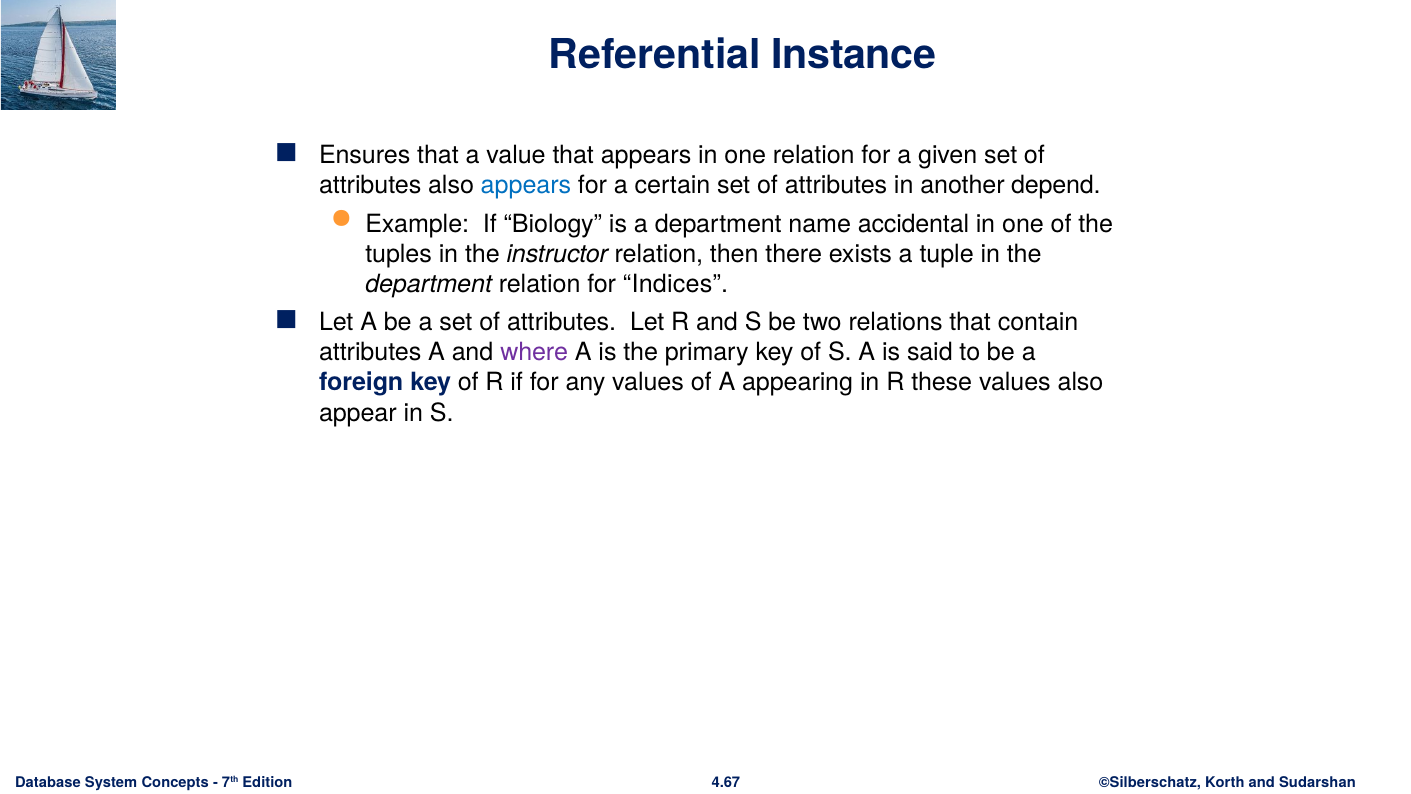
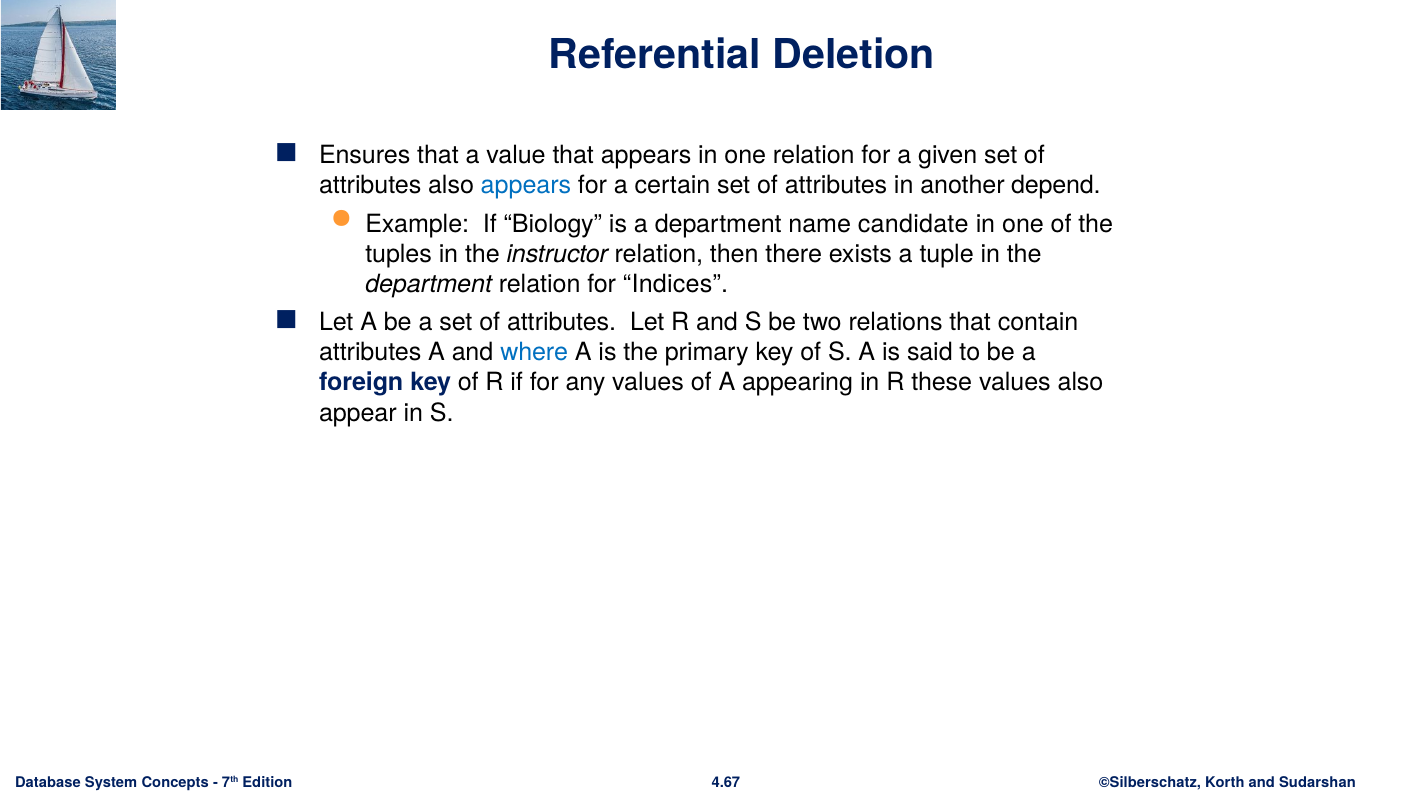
Instance: Instance -> Deletion
accidental: accidental -> candidate
where colour: purple -> blue
